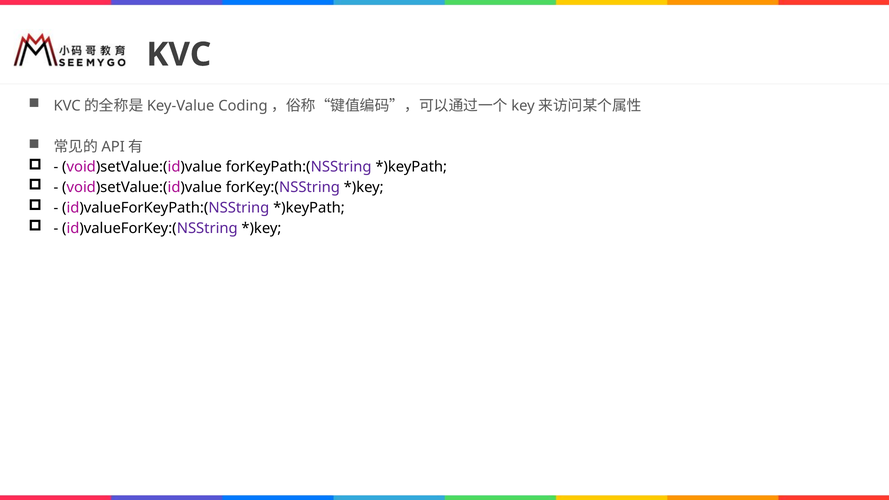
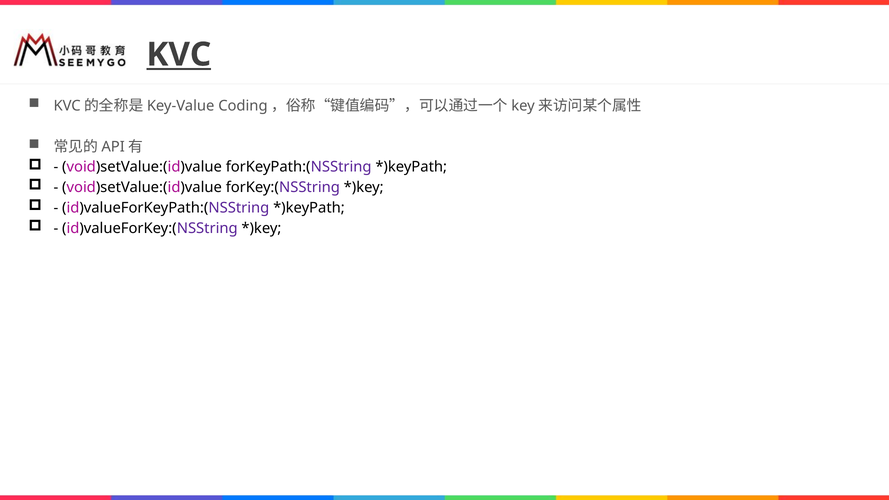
KVC underline: none -> present
